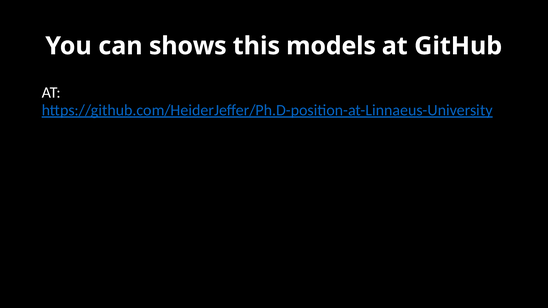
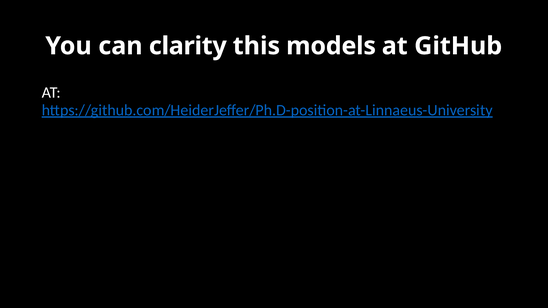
shows: shows -> clarity
